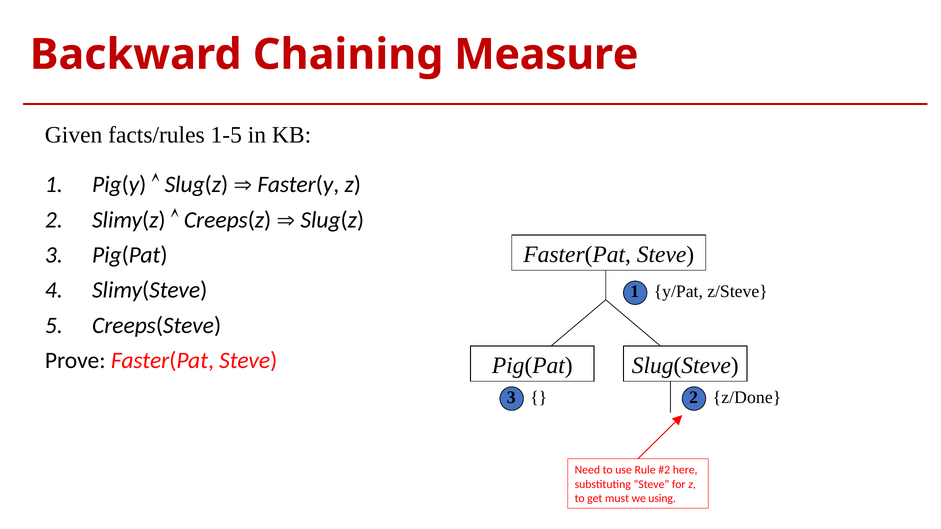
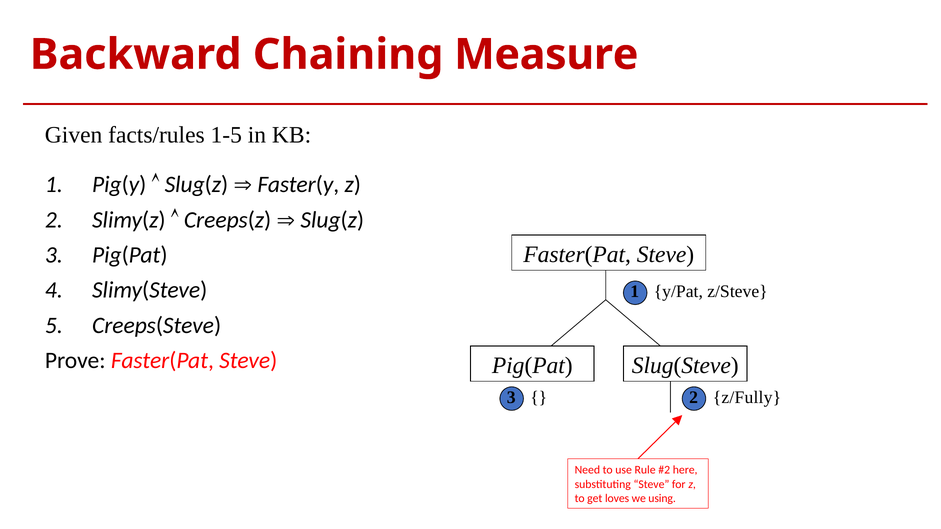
z/Done: z/Done -> z/Fully
must: must -> loves
